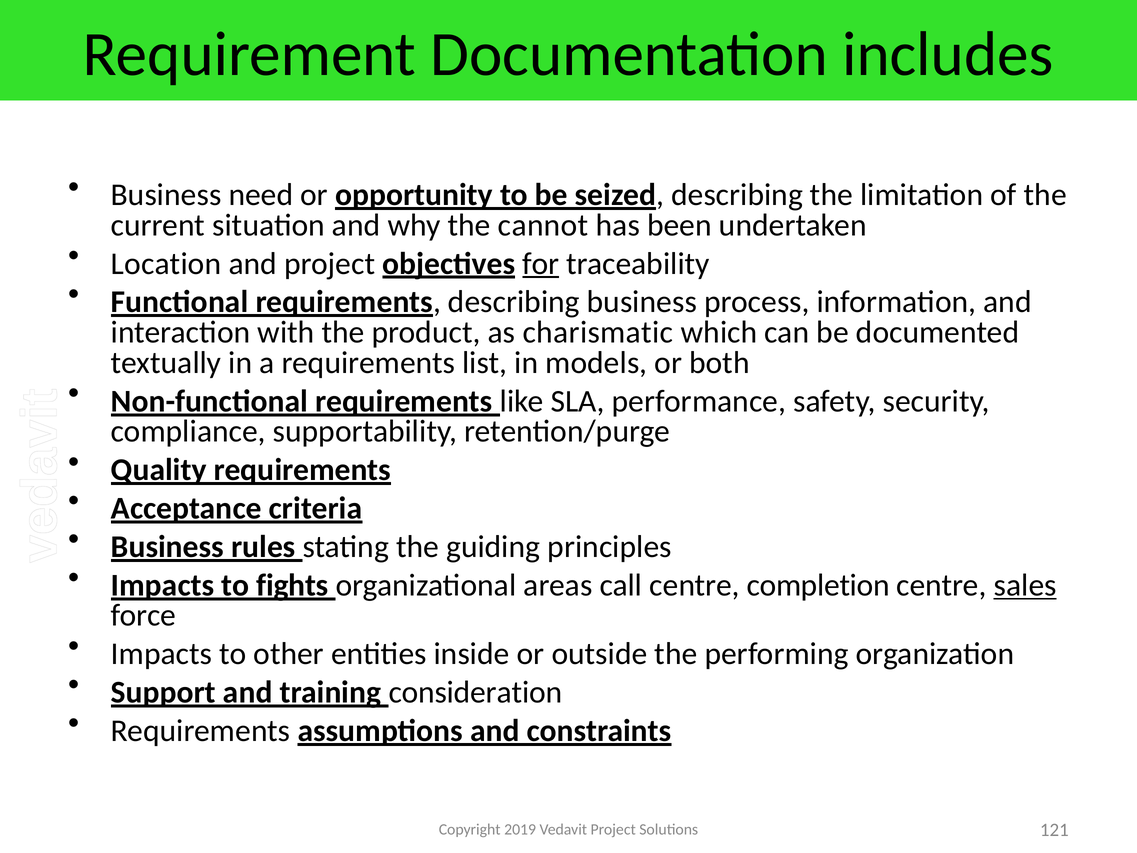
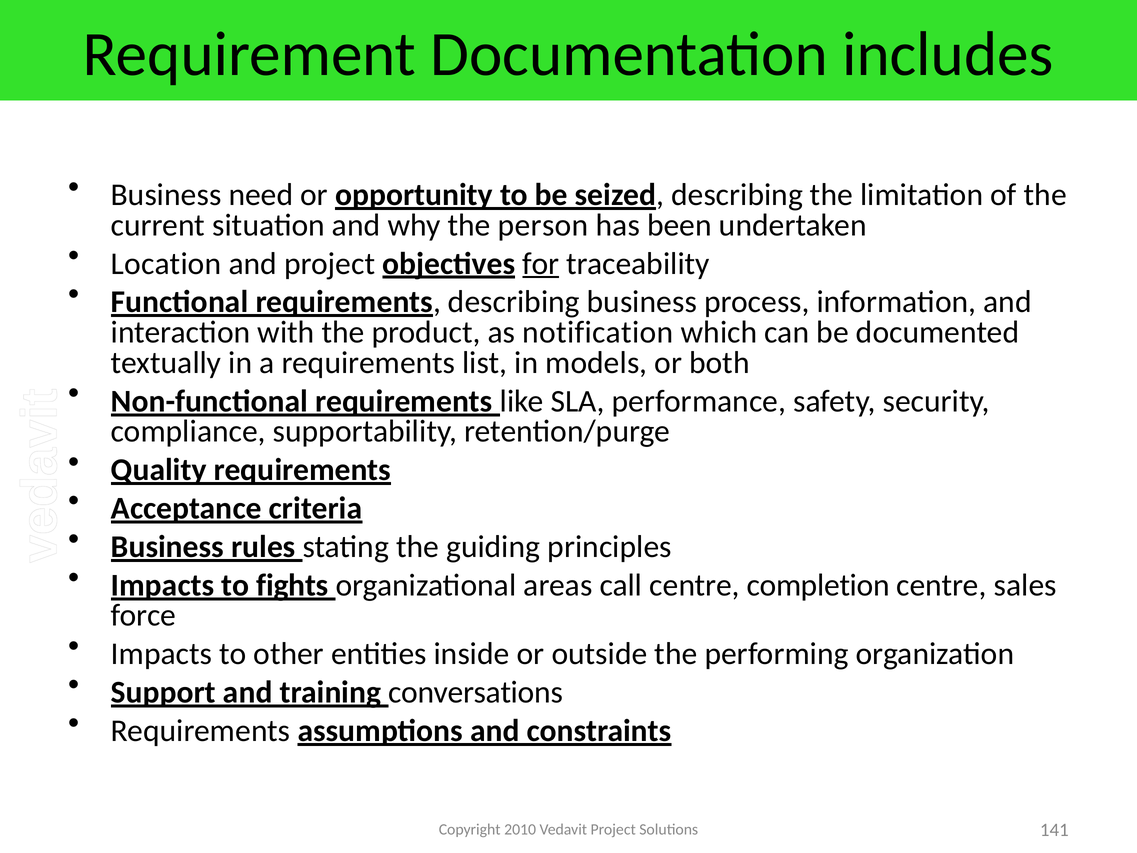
cannot: cannot -> person
charismatic: charismatic -> notification
sales underline: present -> none
consideration: consideration -> conversations
2019: 2019 -> 2010
121: 121 -> 141
